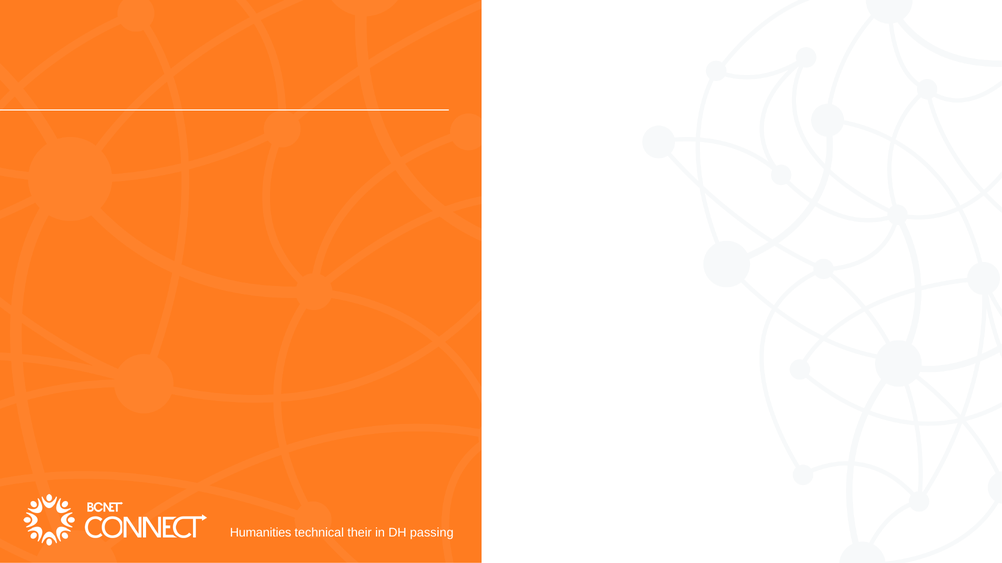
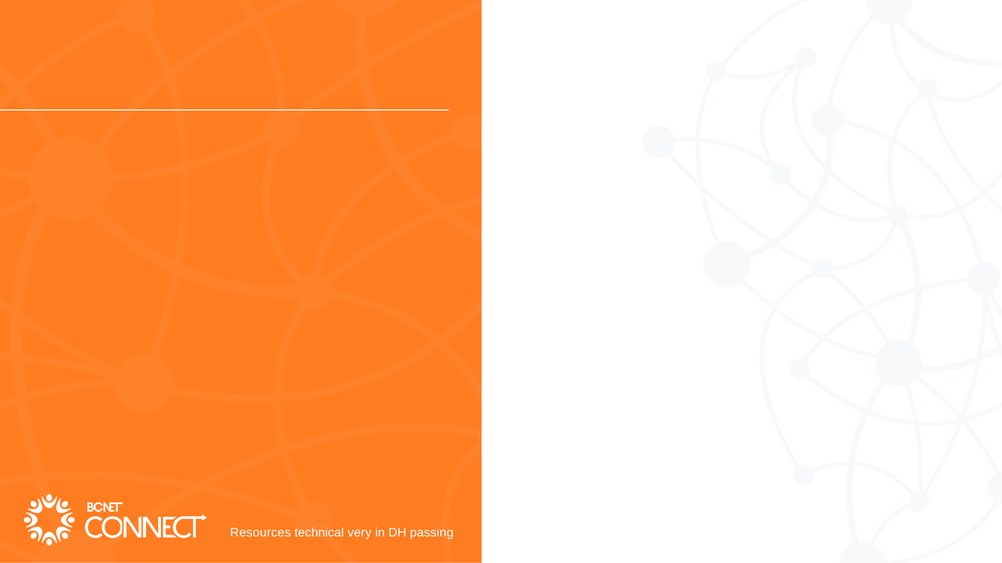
Humanities: Humanities -> Resources
their: their -> very
